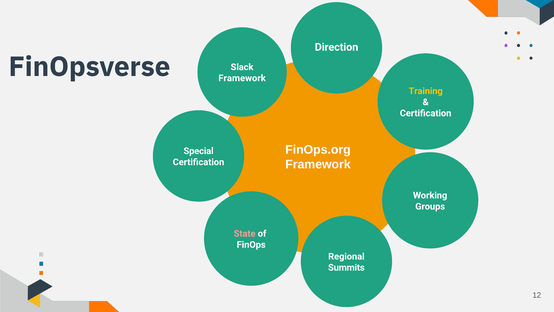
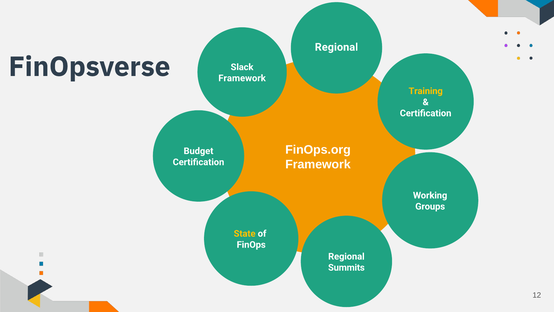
Direction at (337, 47): Direction -> Regional
Special: Special -> Budget
State colour: pink -> yellow
